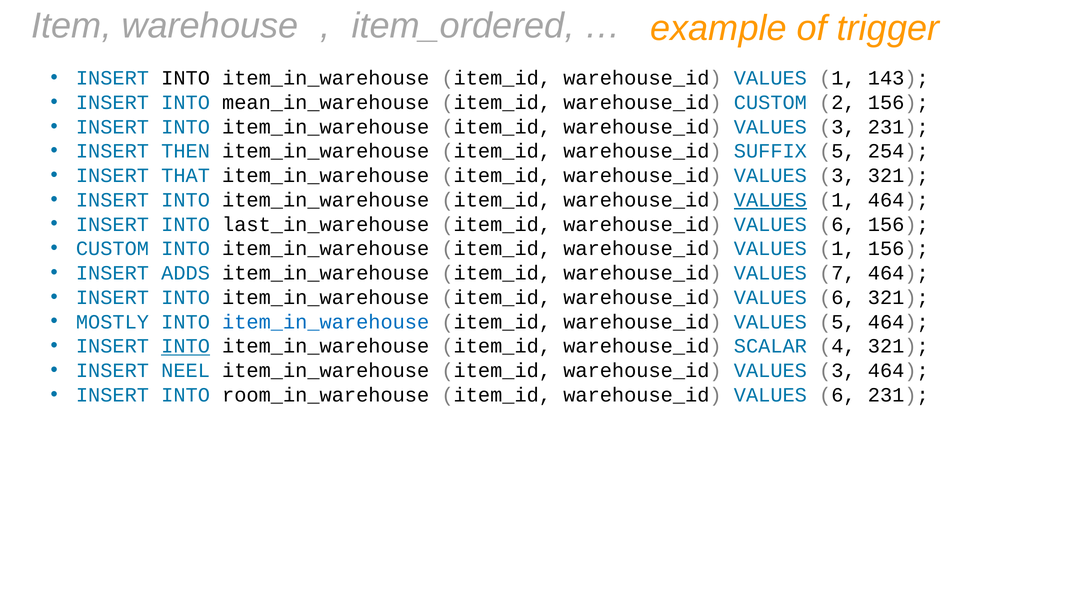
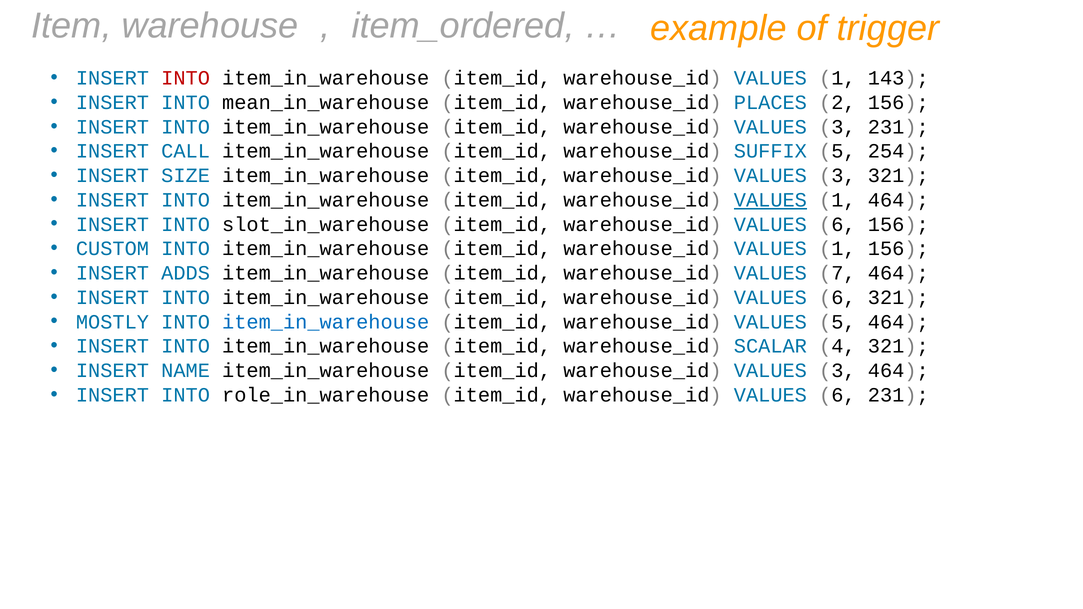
INTO at (186, 78) colour: black -> red
warehouse_id CUSTOM: CUSTOM -> PLACES
THEN: THEN -> CALL
THAT: THAT -> SIZE
last_in_warehouse: last_in_warehouse -> slot_in_warehouse
INTO at (186, 346) underline: present -> none
NEEL: NEEL -> NAME
room_in_warehouse: room_in_warehouse -> role_in_warehouse
